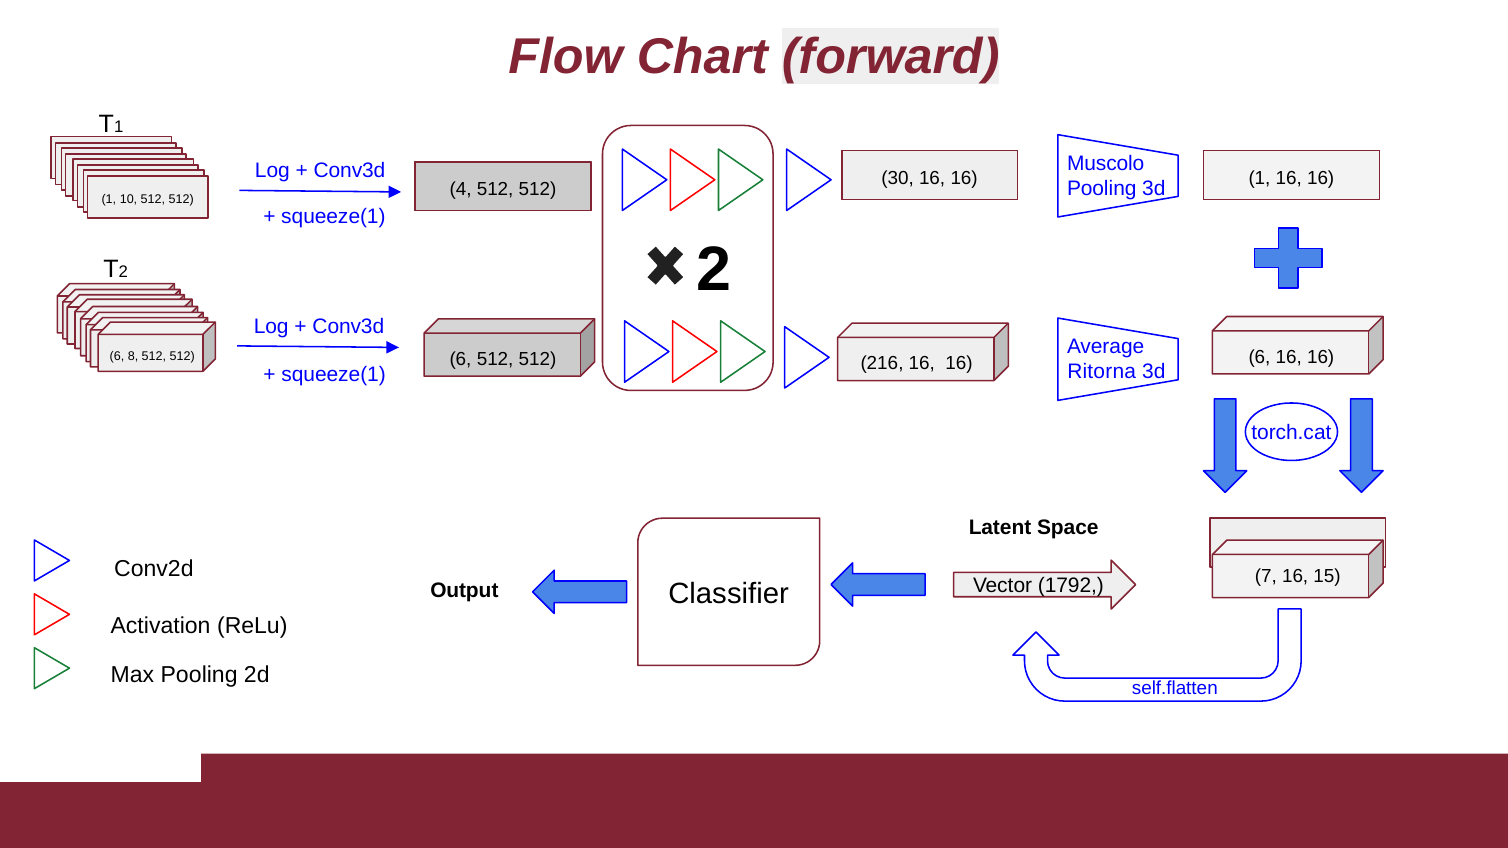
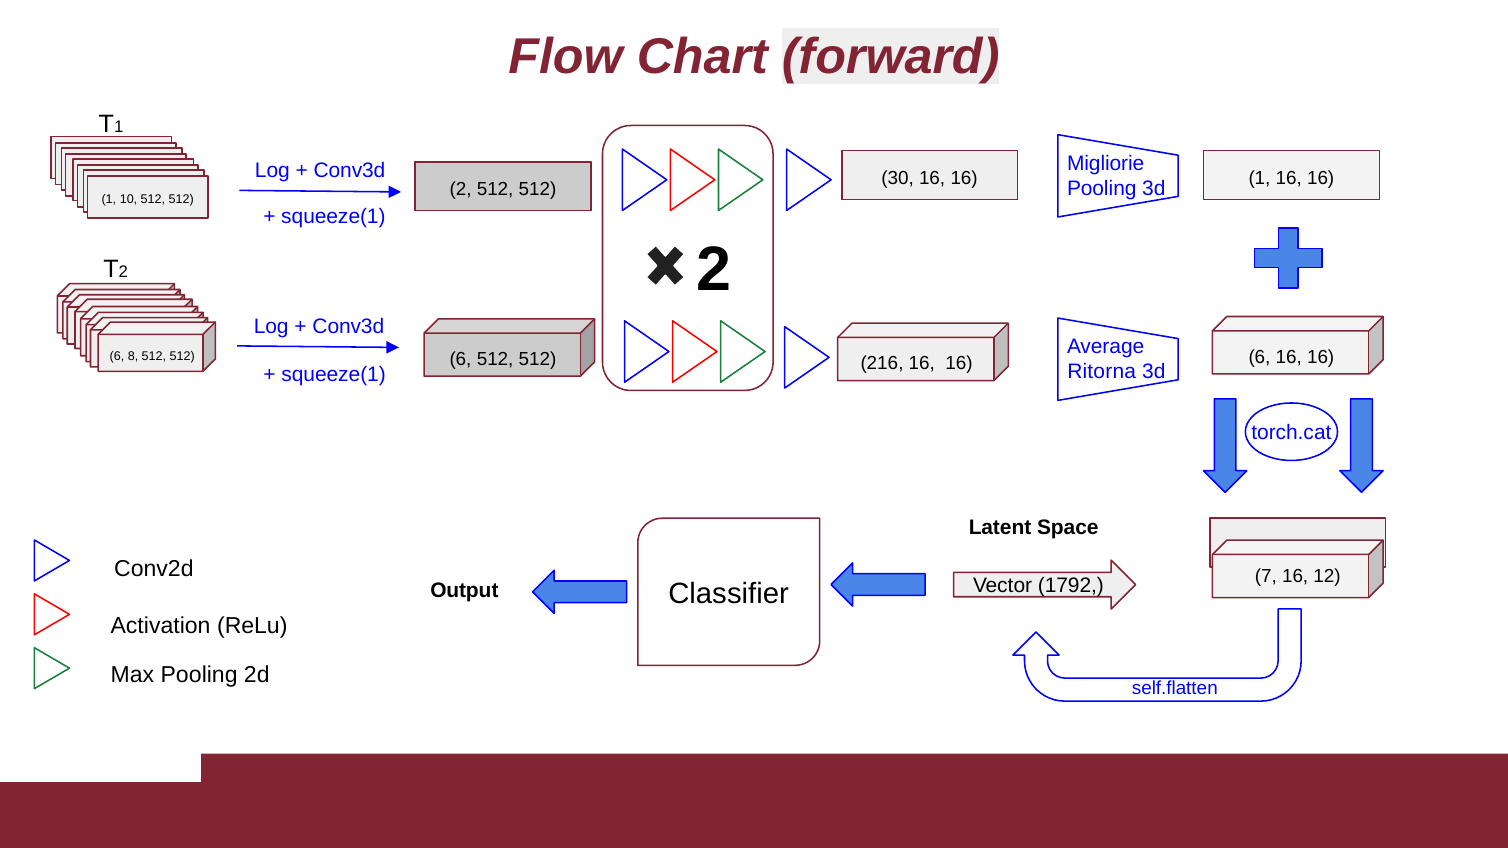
Muscolo: Muscolo -> Migliorie
4 at (461, 190): 4 -> 2
15: 15 -> 12
